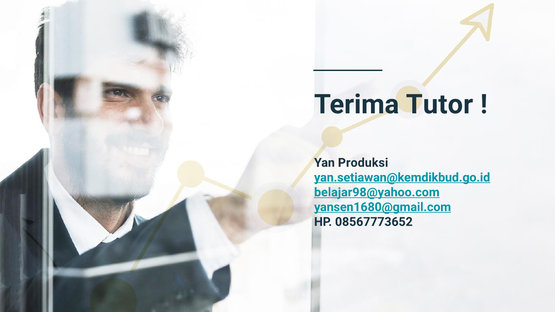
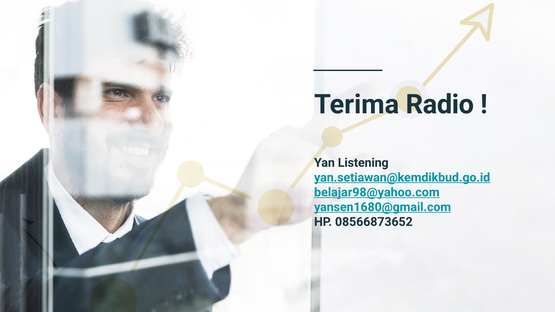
Tutor: Tutor -> Radio
Produksi: Produksi -> Listening
08567773652: 08567773652 -> 08566873652
